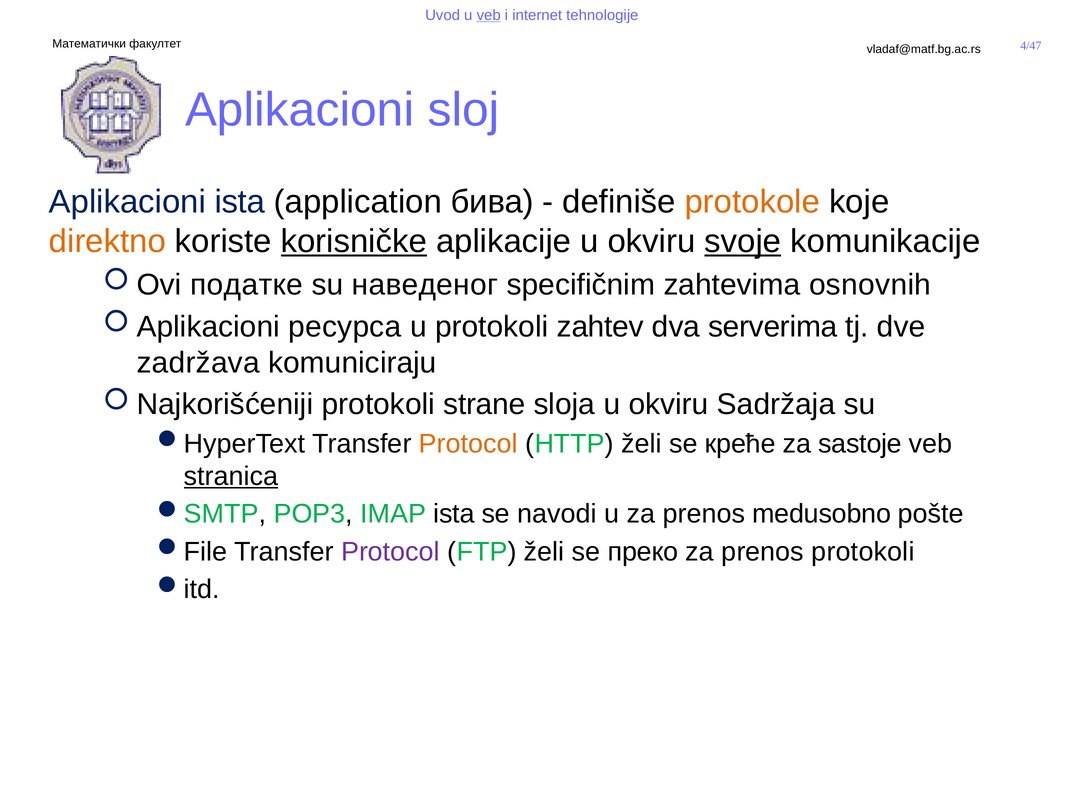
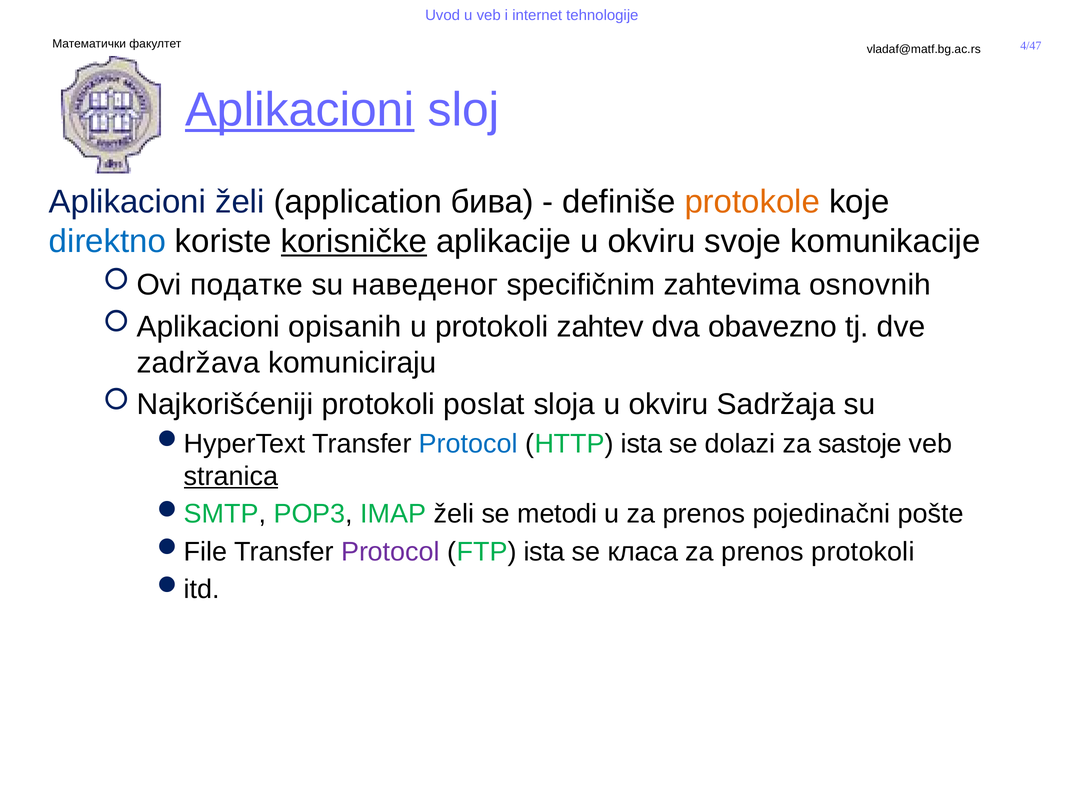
veb at (489, 15) underline: present -> none
Aplikacioni at (300, 110) underline: none -> present
Aplikacioni ista: ista -> želi
direktno colour: orange -> blue
svoje underline: present -> none
ресурса: ресурса -> opisanih
serverima: serverima -> obavezno
strane: strane -> poslat
Protocol at (468, 444) colour: orange -> blue
HTTP želi: želi -> ista
креће: креће -> dolazi
IMAP ista: ista -> želi
navodi: navodi -> metodi
medusobno: medusobno -> pojedinačni
FTP želi: želi -> ista
преко: преко -> класа
